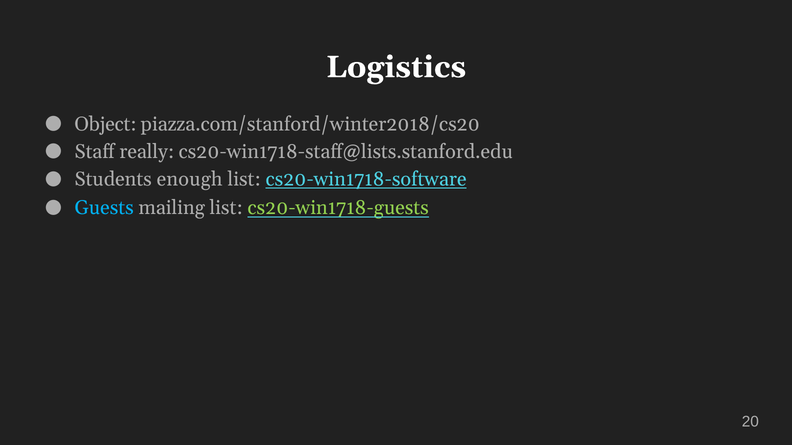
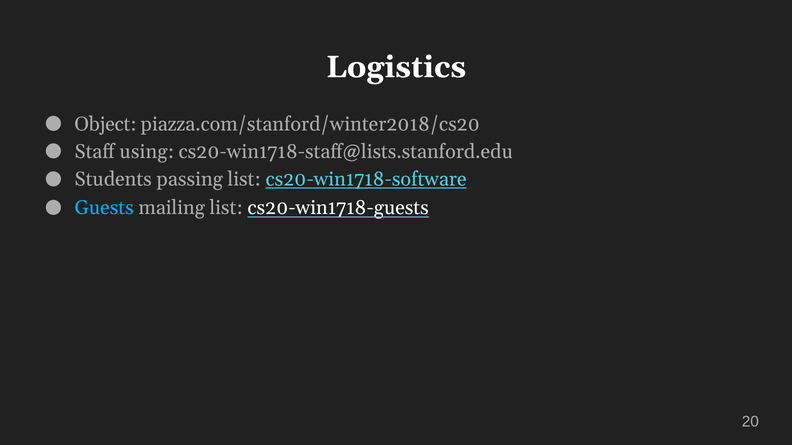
really: really -> using
enough: enough -> passing
cs20-win1718-guests colour: light green -> white
